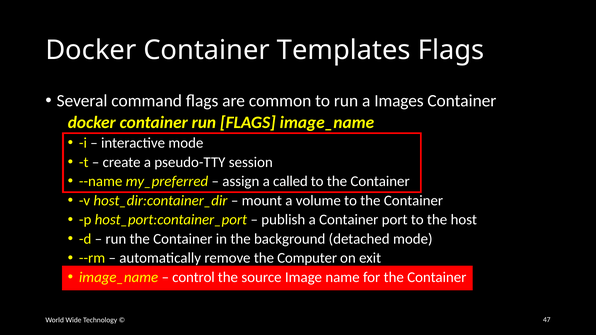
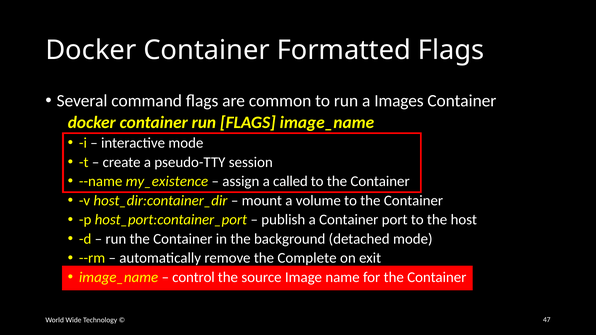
Templates: Templates -> Formatted
my_preferred: my_preferred -> my_existence
Computer: Computer -> Complete
